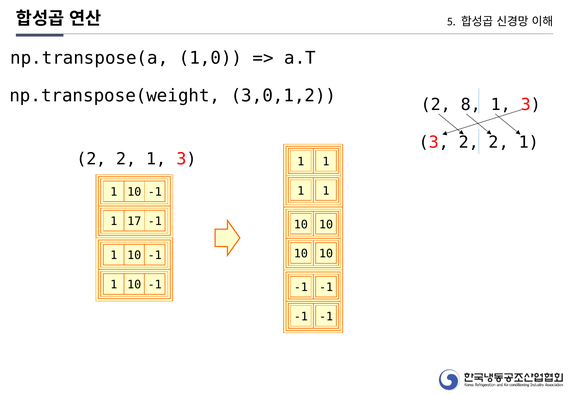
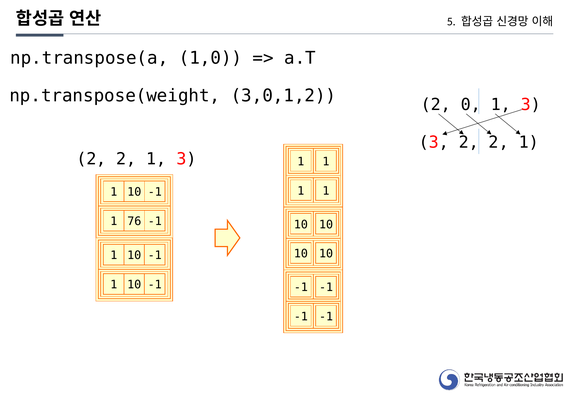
8: 8 -> 0
17: 17 -> 76
